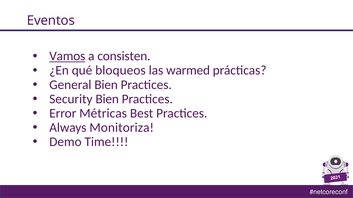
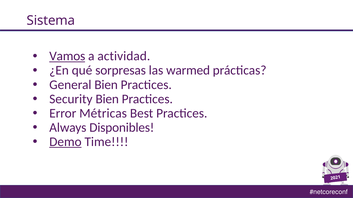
Eventos: Eventos -> Sistema
consisten: consisten -> actividad
bloqueos: bloqueos -> sorpresas
Monitoriza: Monitoriza -> Disponibles
Demo underline: none -> present
